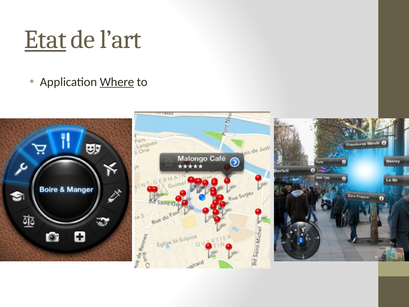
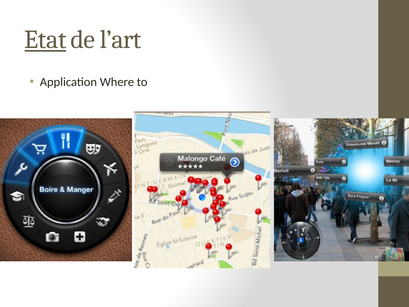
Where underline: present -> none
